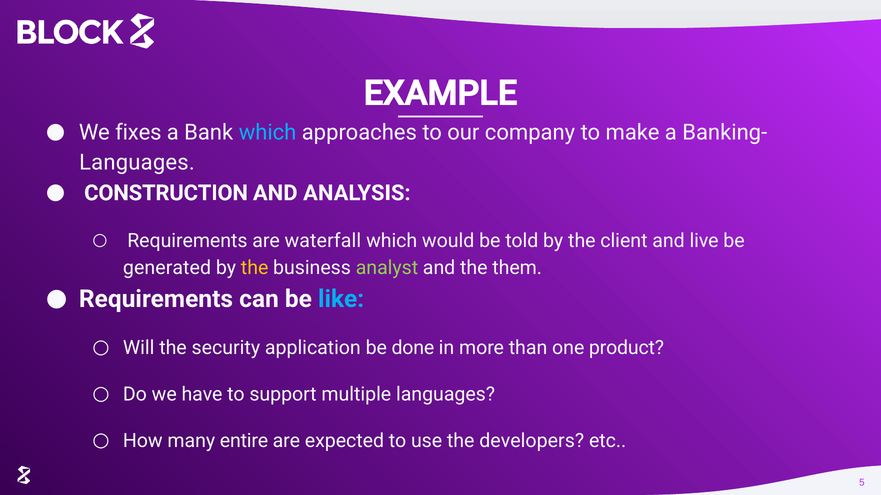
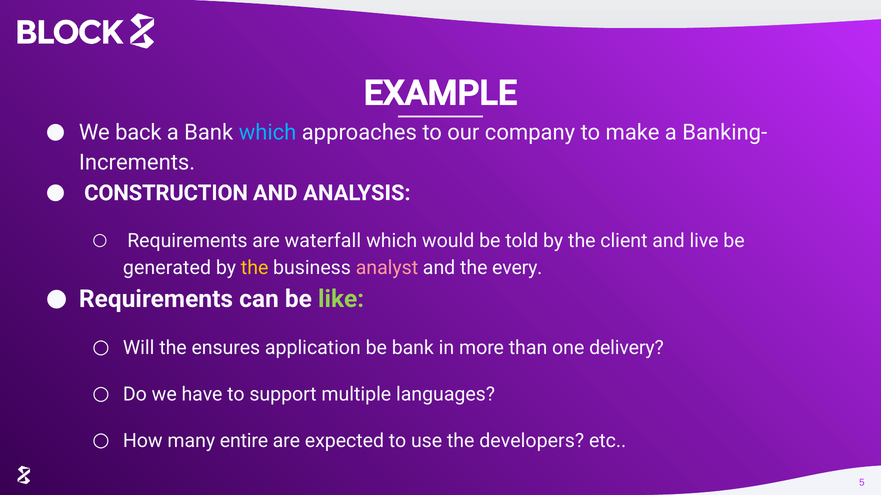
fixes: fixes -> back
Languages at (137, 163): Languages -> Increments
analyst colour: light green -> pink
them: them -> every
like colour: light blue -> light green
security: security -> ensures
be done: done -> bank
product: product -> delivery
